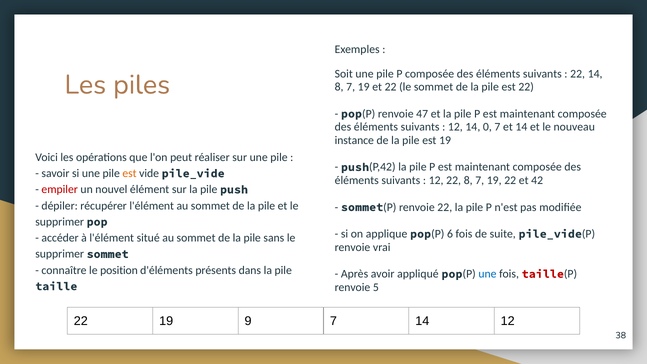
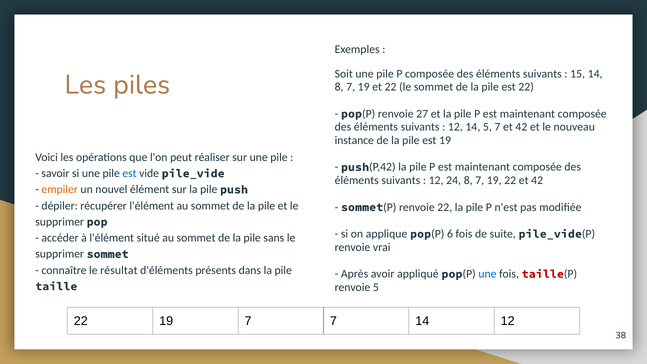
22 at (578, 74): 22 -> 15
47: 47 -> 27
14 0: 0 -> 5
7 et 14: 14 -> 42
est at (130, 173) colour: orange -> blue
12 22: 22 -> 24
empiler colour: red -> orange
position: position -> résultat
19 9: 9 -> 7
